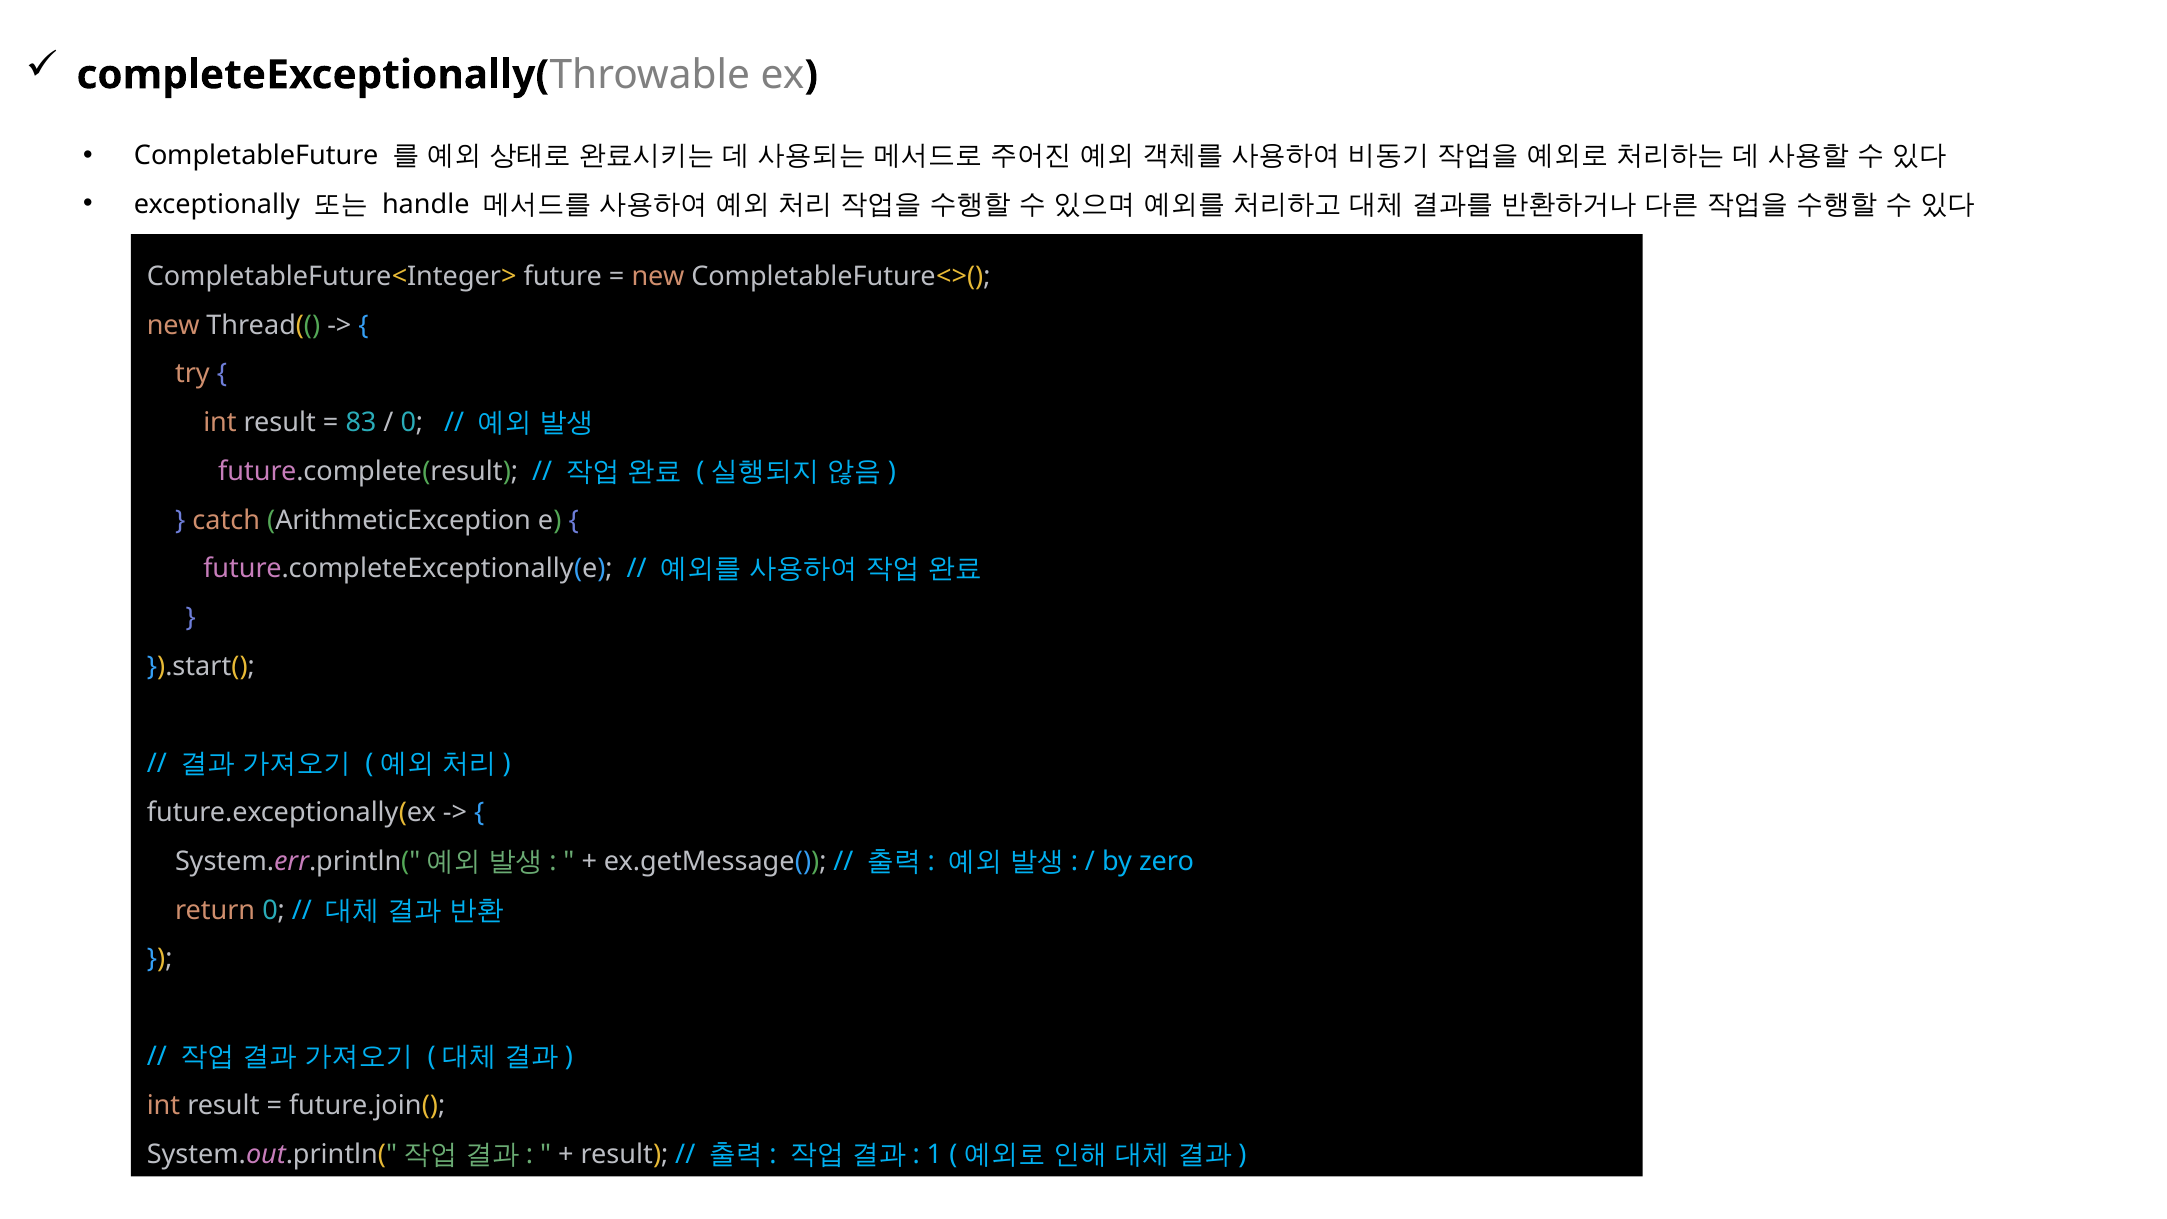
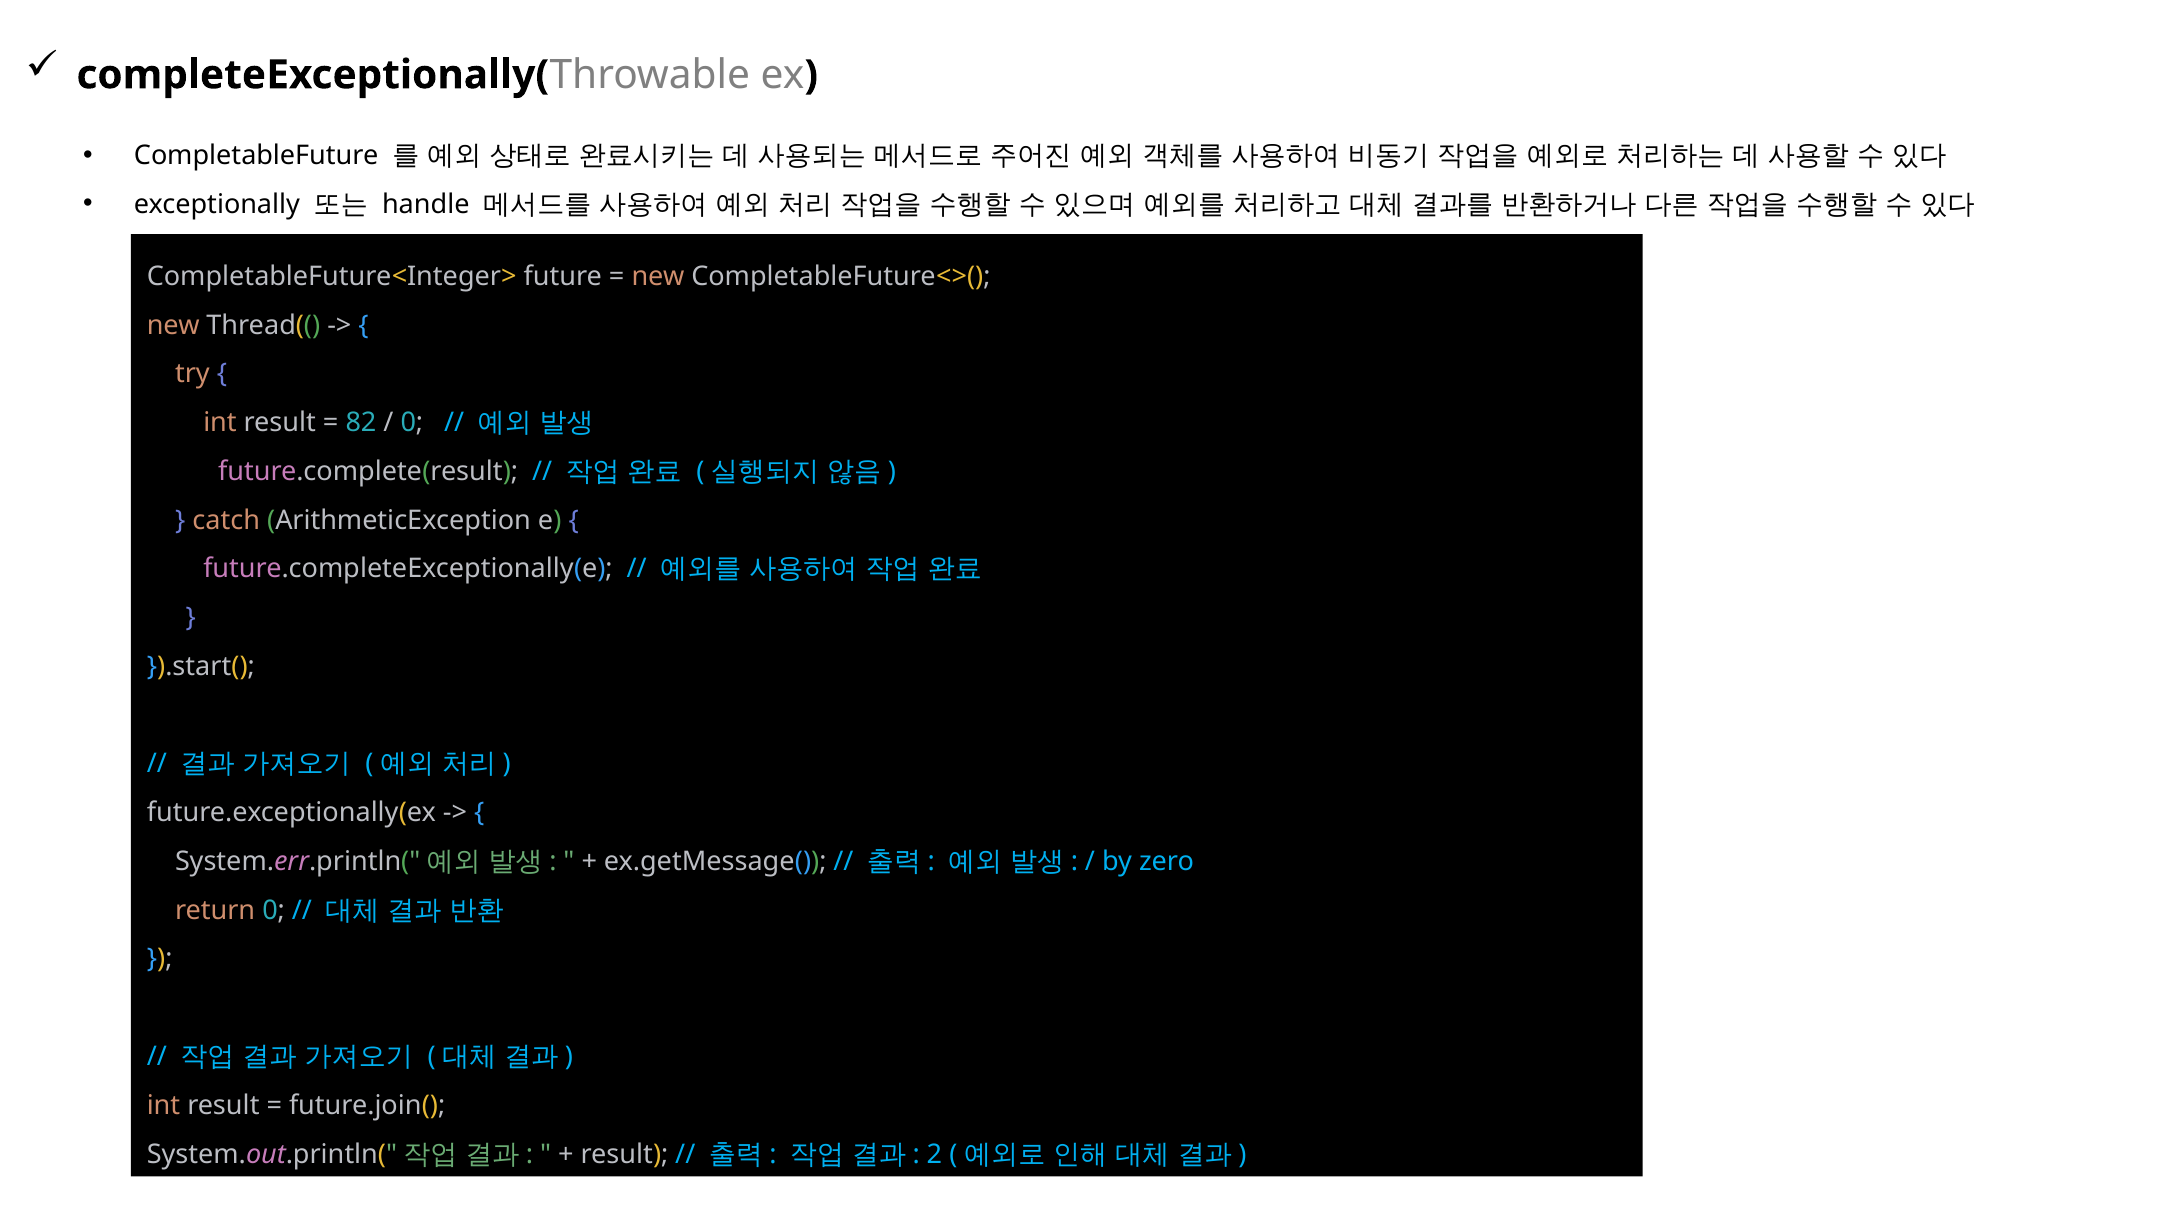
83: 83 -> 82
1: 1 -> 2
